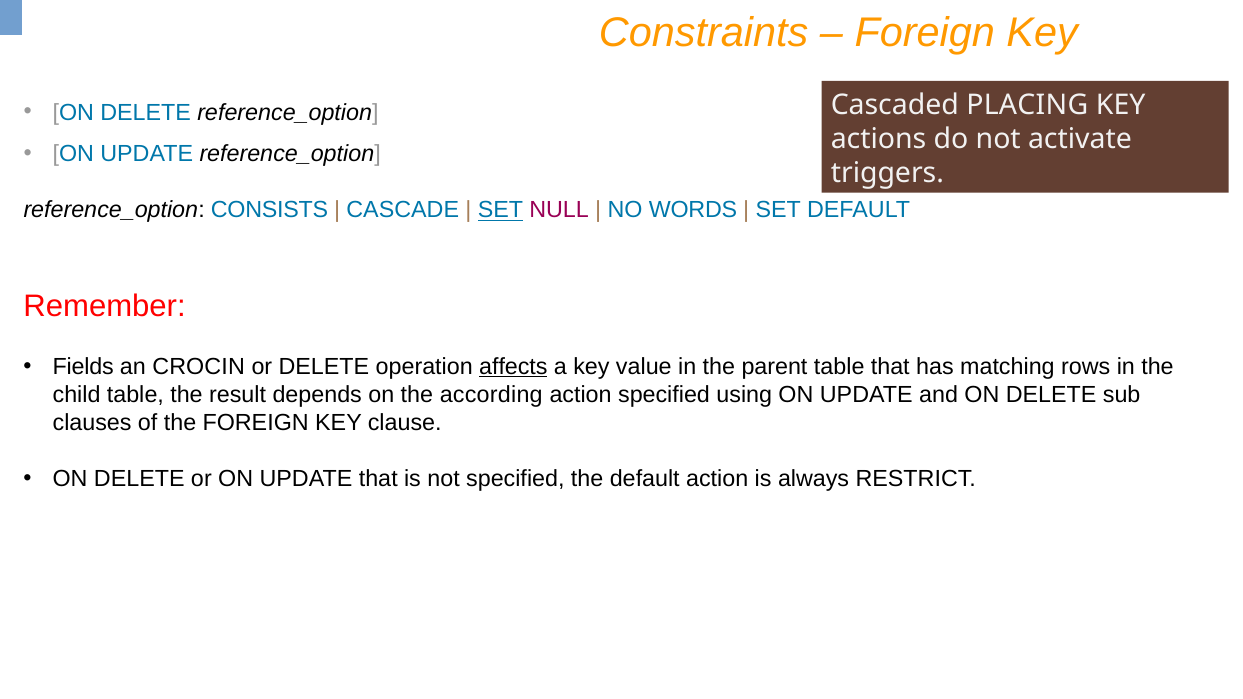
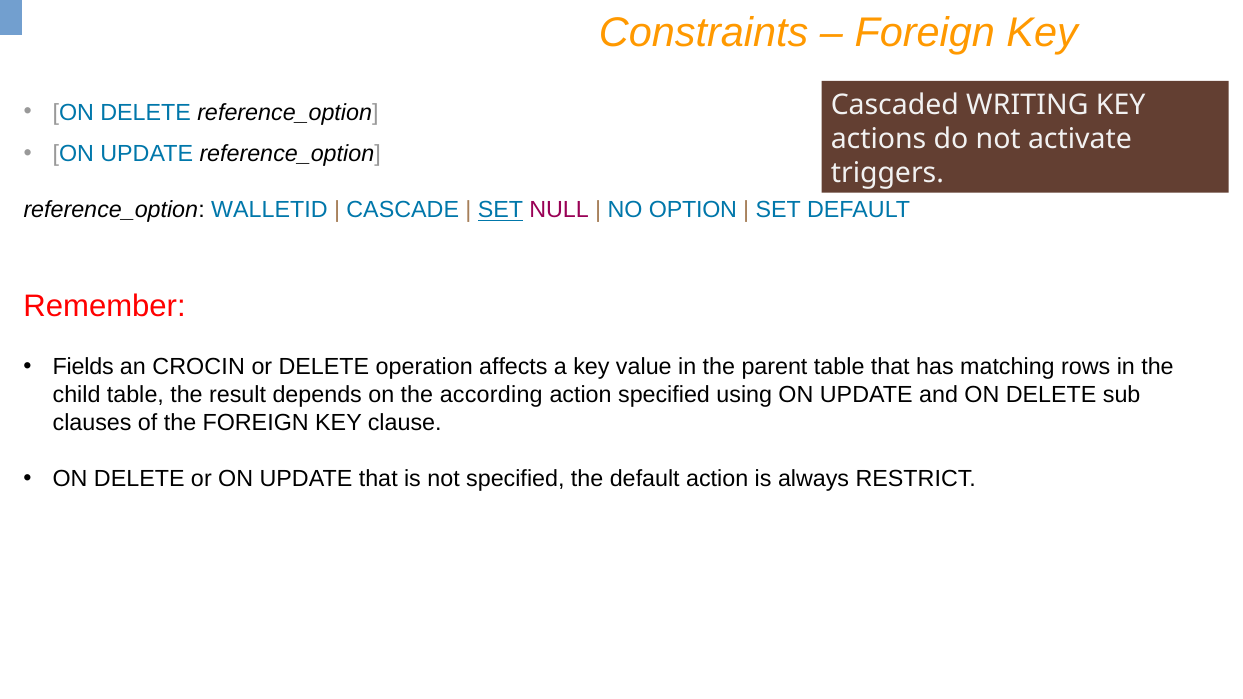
PLACING: PLACING -> WRITING
CONSISTS: CONSISTS -> WALLETID
WORDS: WORDS -> OPTION
affects underline: present -> none
